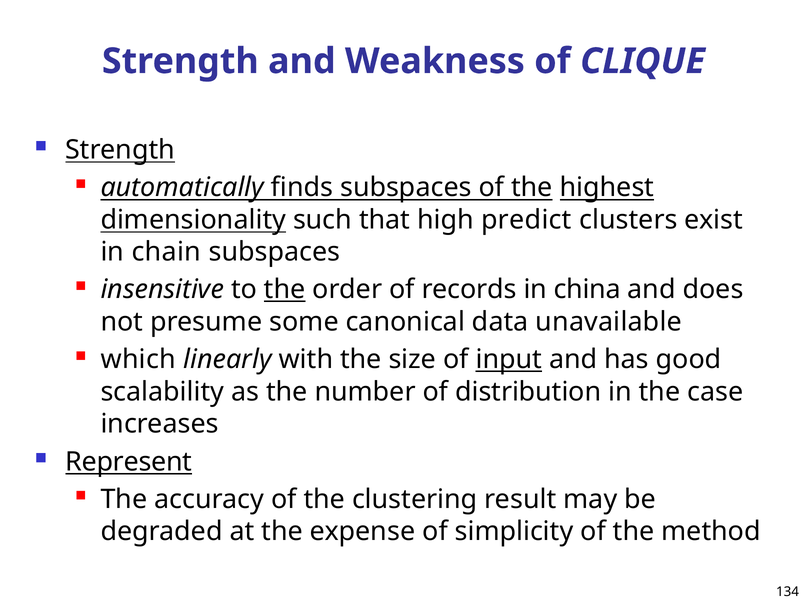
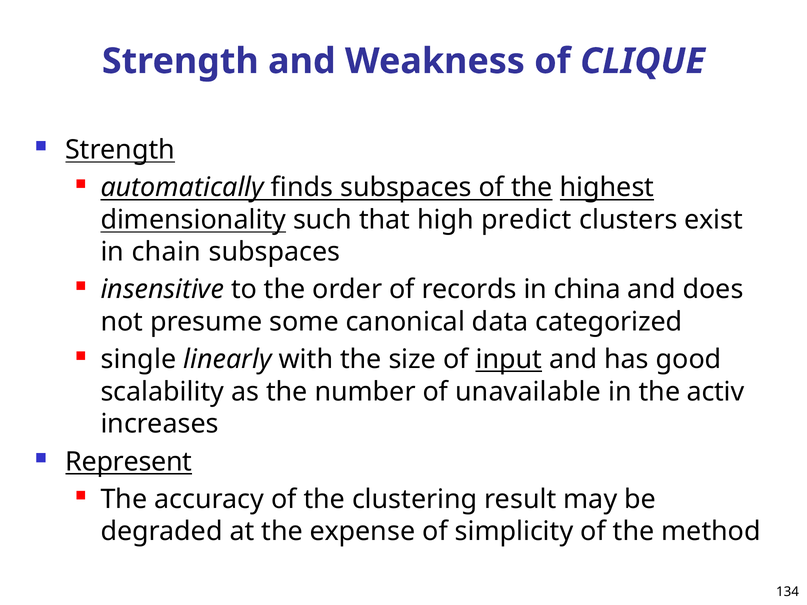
the at (285, 290) underline: present -> none
unavailable: unavailable -> categorized
which: which -> single
distribution: distribution -> unavailable
case: case -> activ
